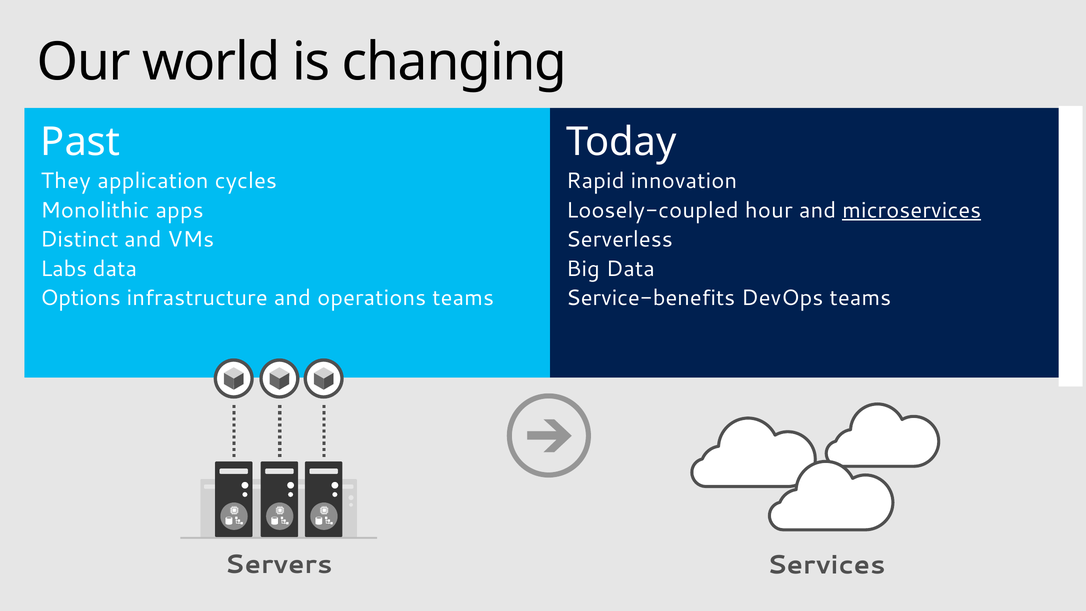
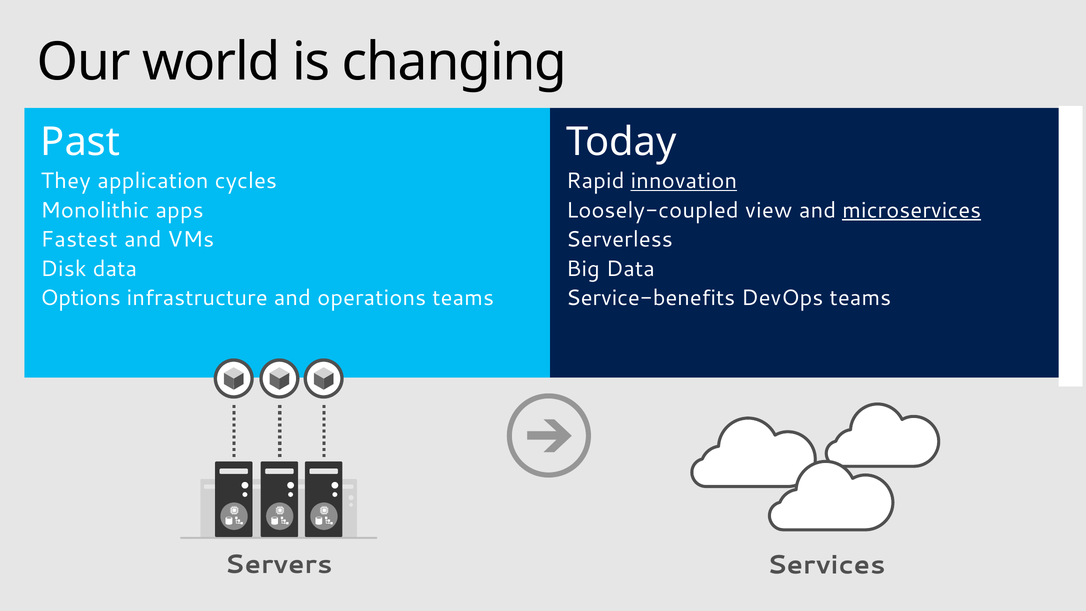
innovation underline: none -> present
hour: hour -> view
Distinct: Distinct -> Fastest
Labs: Labs -> Disk
